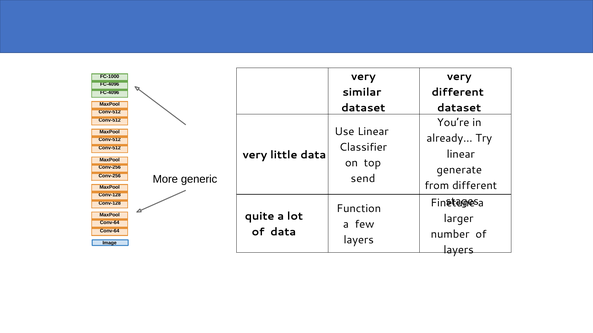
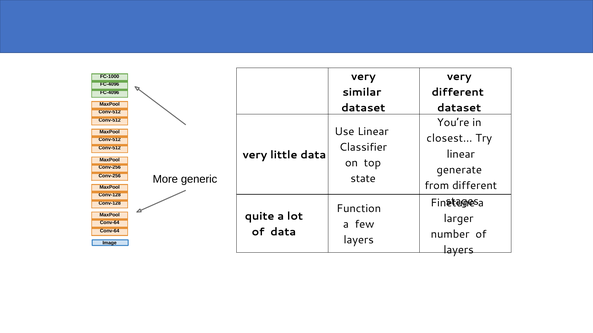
already…: already… -> closest…
send: send -> state
